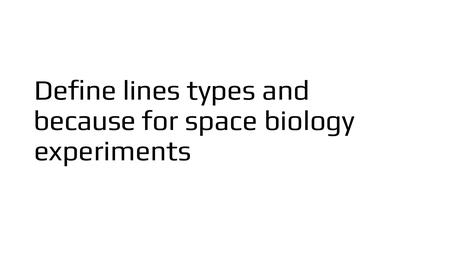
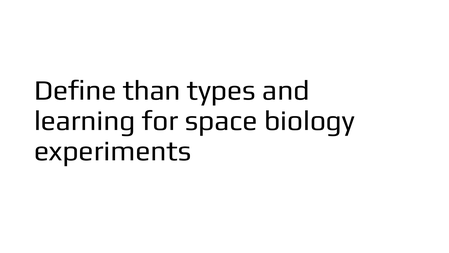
lines: lines -> than
because: because -> learning
